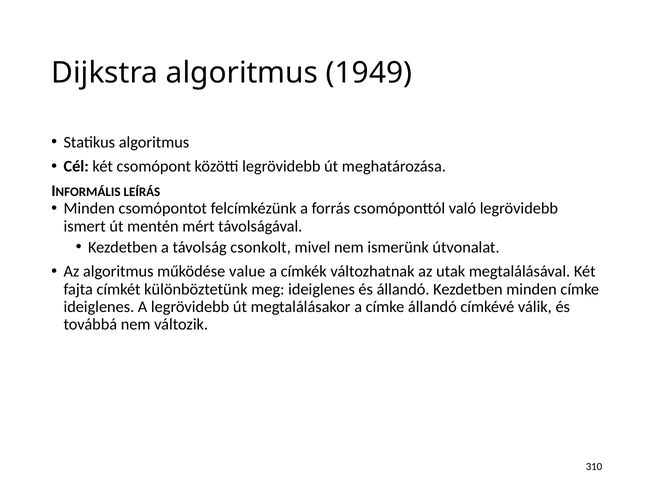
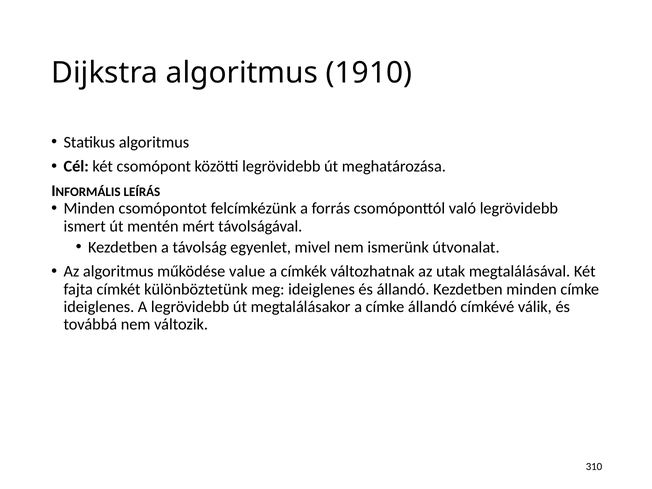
1949: 1949 -> 1910
csonkolt: csonkolt -> egyenlet
